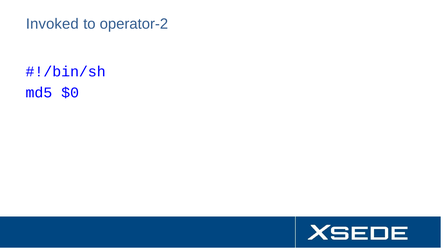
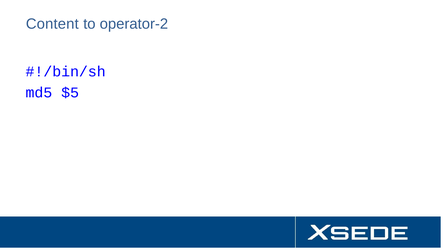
Invoked: Invoked -> Content
$0: $0 -> $5
